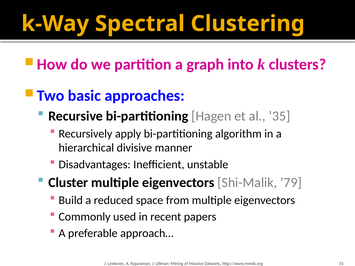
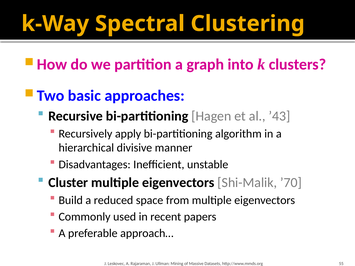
’35: ’35 -> ’43
’79: ’79 -> ’70
